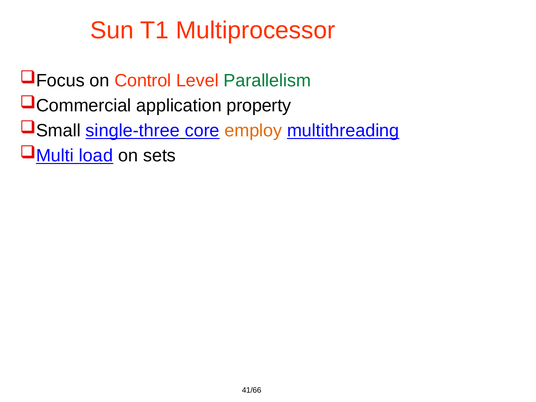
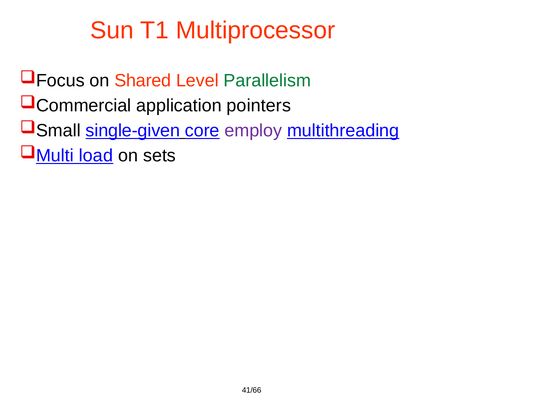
Control: Control -> Shared
property: property -> pointers
single-three: single-three -> single-given
employ colour: orange -> purple
